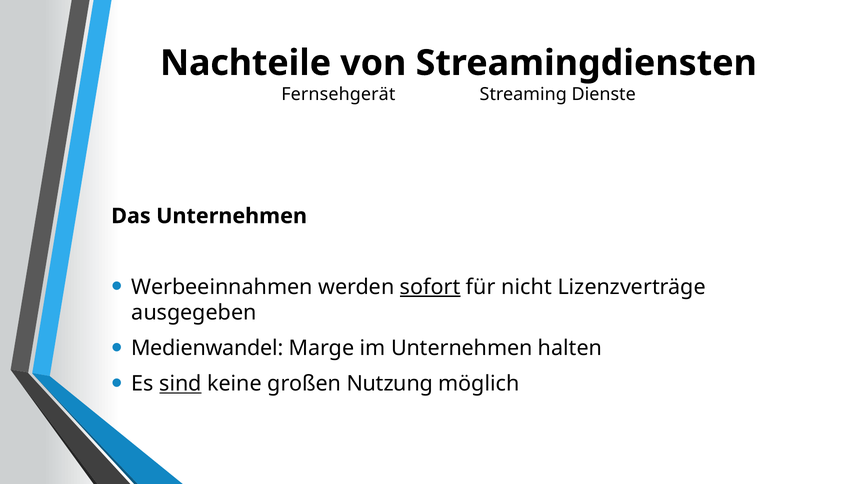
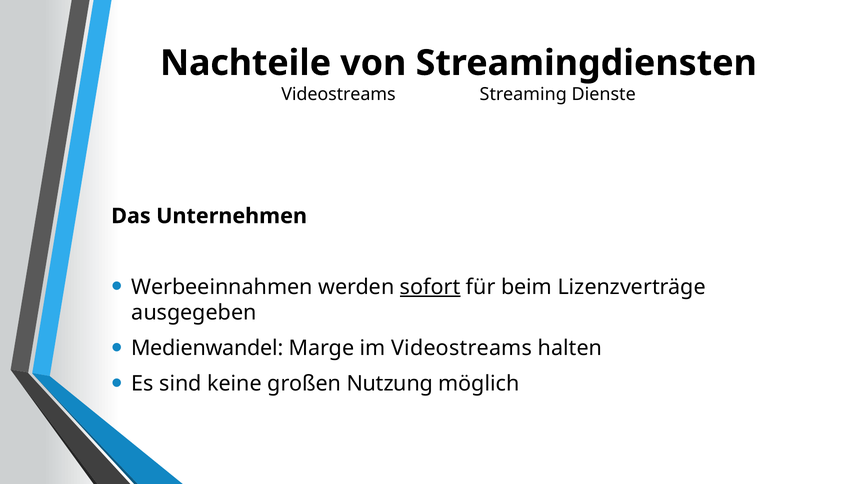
Fernsehgerät at (338, 94): Fernsehgerät -> Videostreams
nicht: nicht -> beim
im Unternehmen: Unternehmen -> Videostreams
sind underline: present -> none
